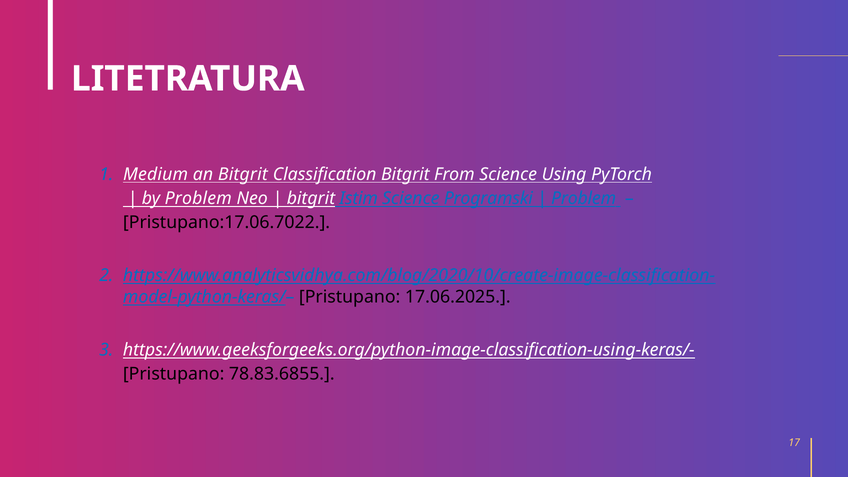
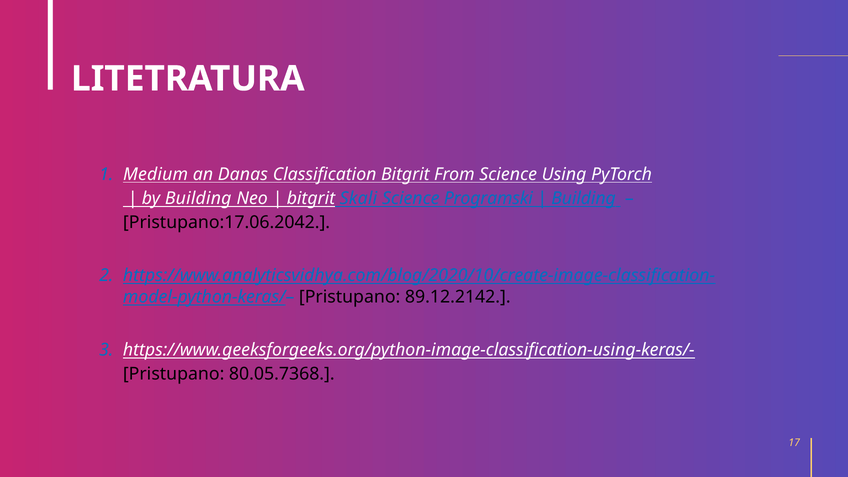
an Bitgrit: Bitgrit -> Danas
by Problem: Problem -> Building
Istim: Istim -> Skali
Problem at (584, 198): Problem -> Building
Pristupano:17.06.7022: Pristupano:17.06.7022 -> Pristupano:17.06.2042
17.06.2025: 17.06.2025 -> 89.12.2142
78.83.6855: 78.83.6855 -> 80.05.7368
